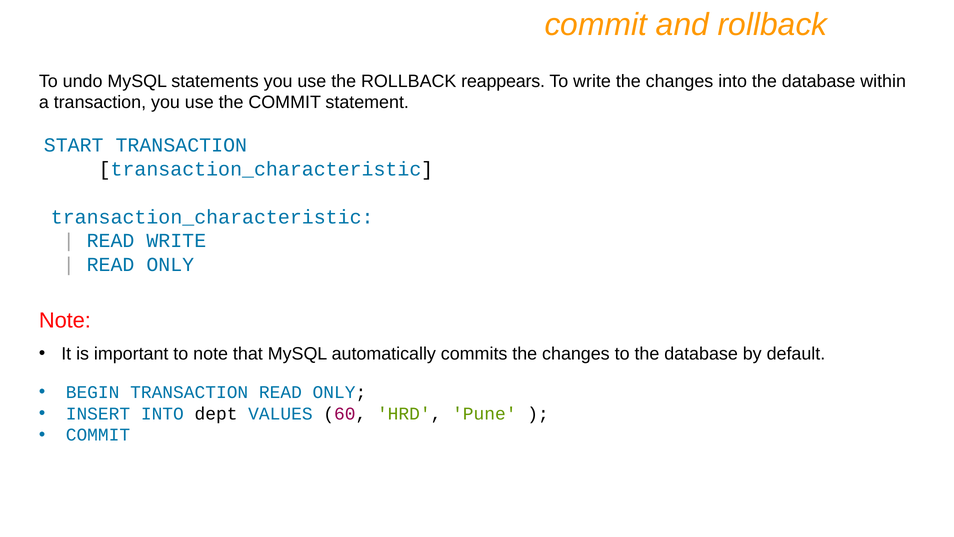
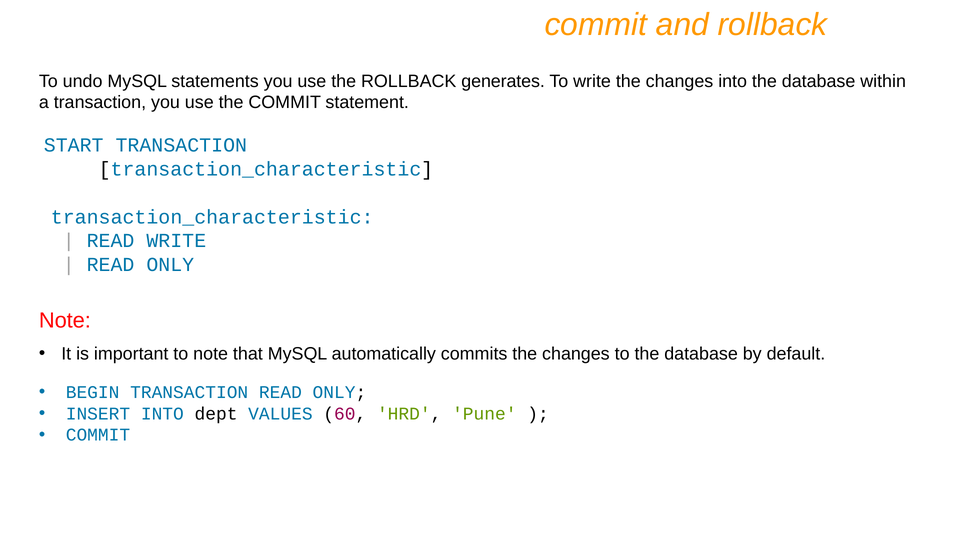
reappears: reappears -> generates
